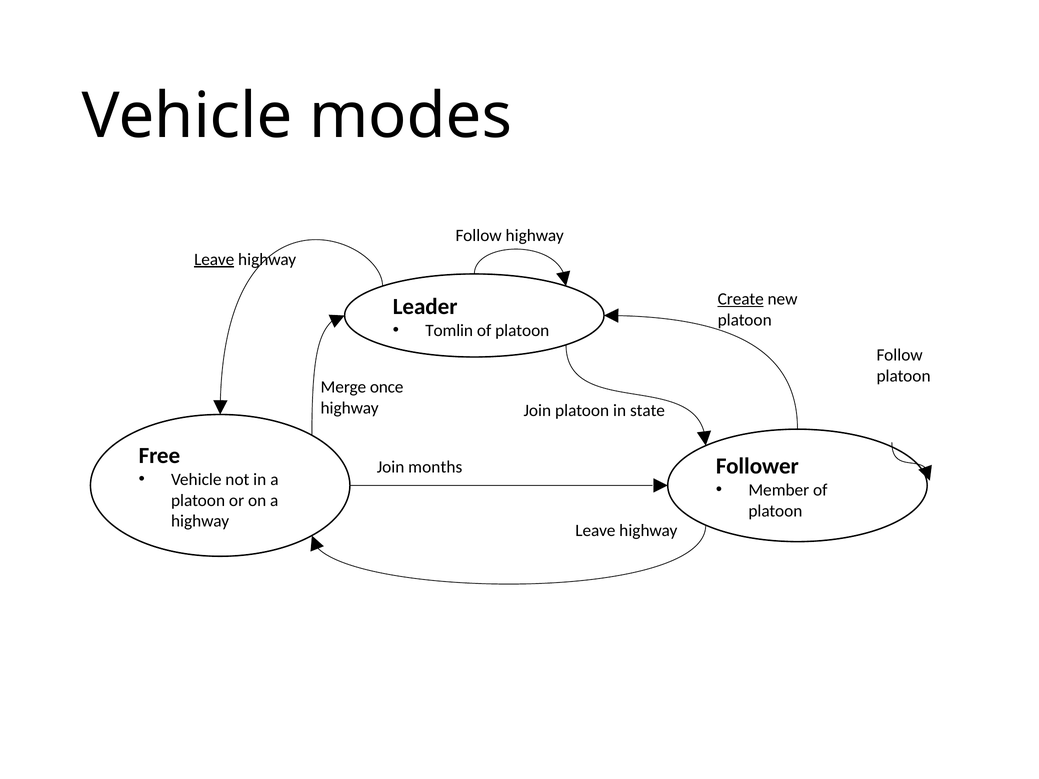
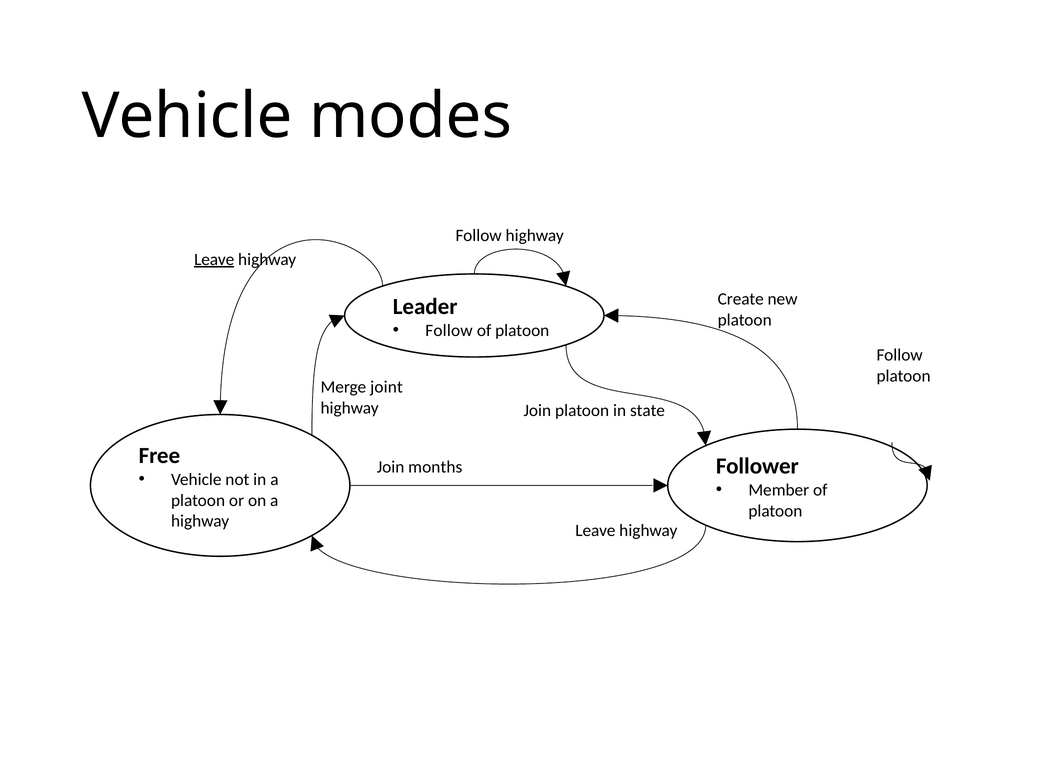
Create underline: present -> none
Tomlin at (449, 331): Tomlin -> Follow
once: once -> joint
